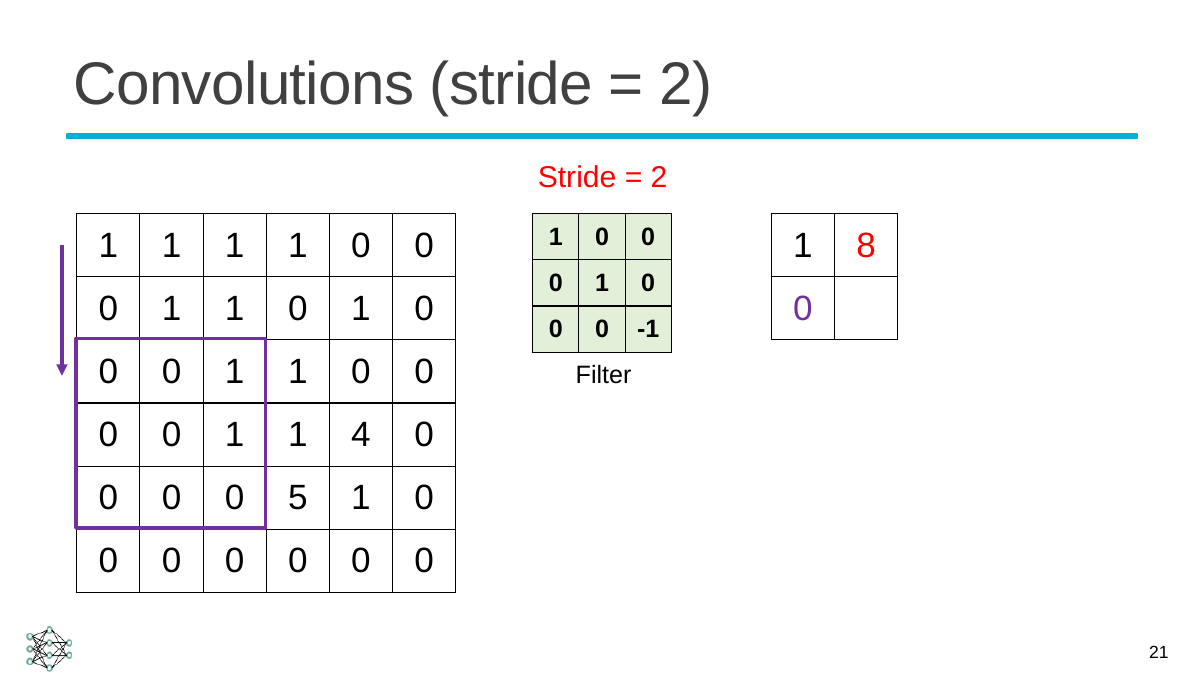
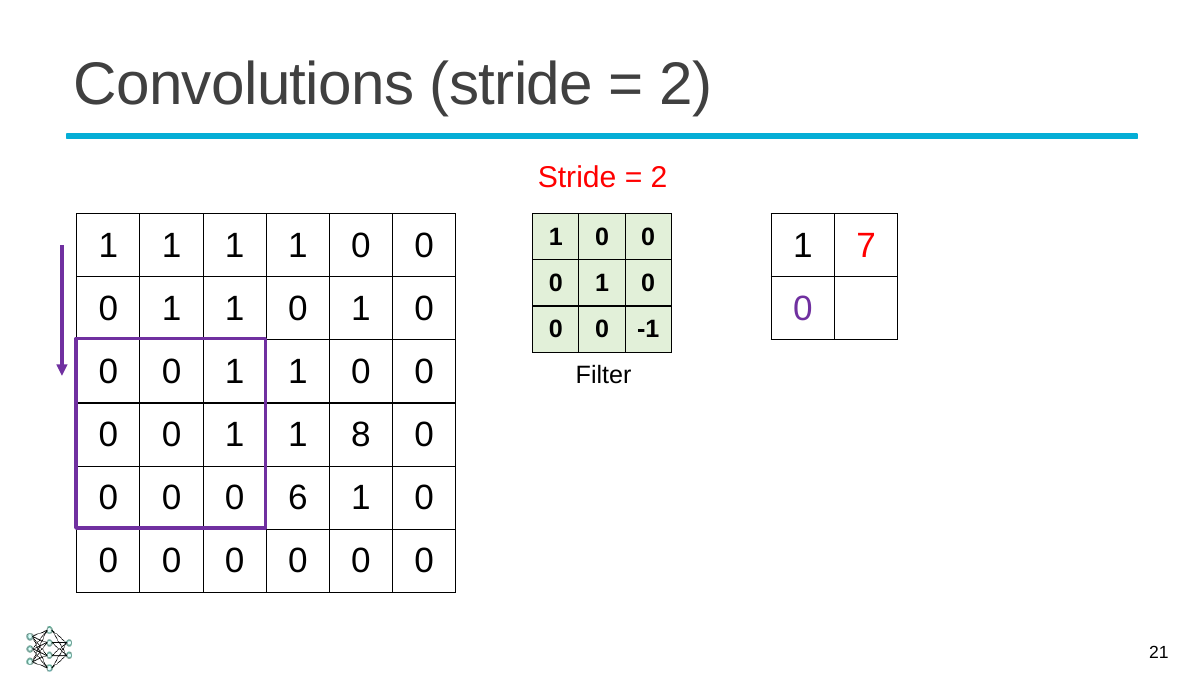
8: 8 -> 7
4: 4 -> 8
5: 5 -> 6
